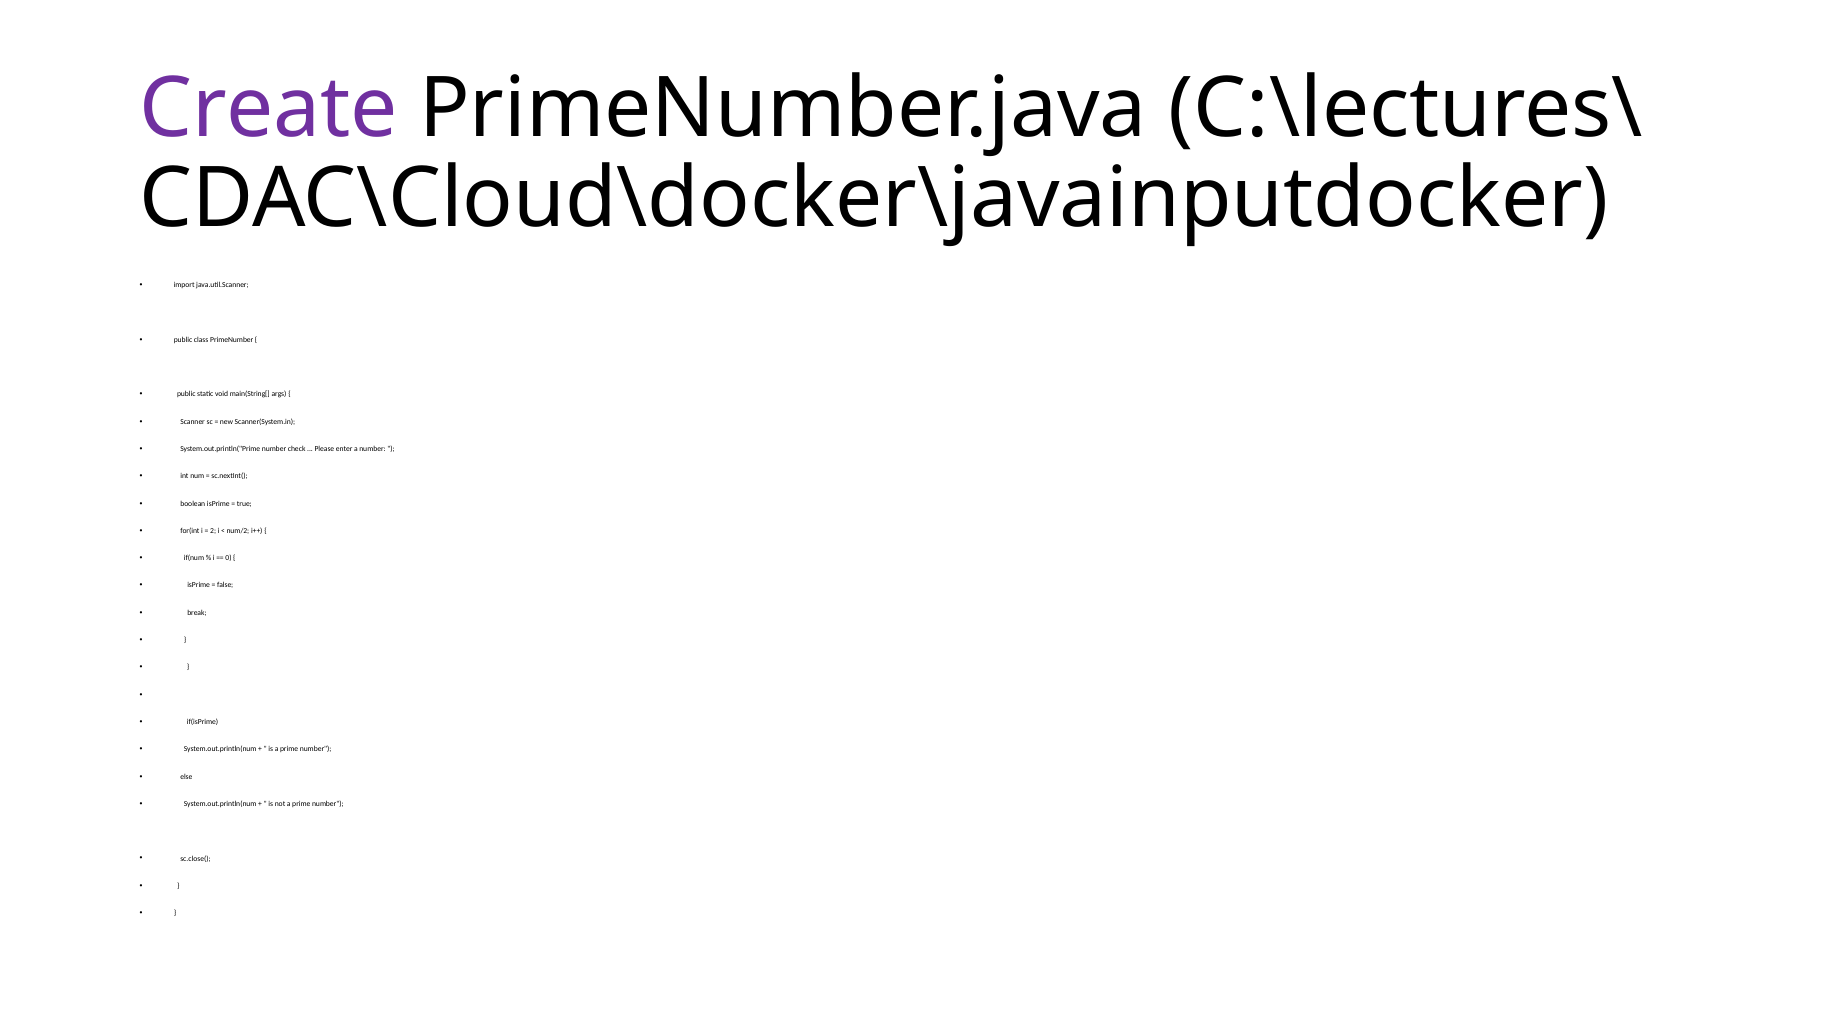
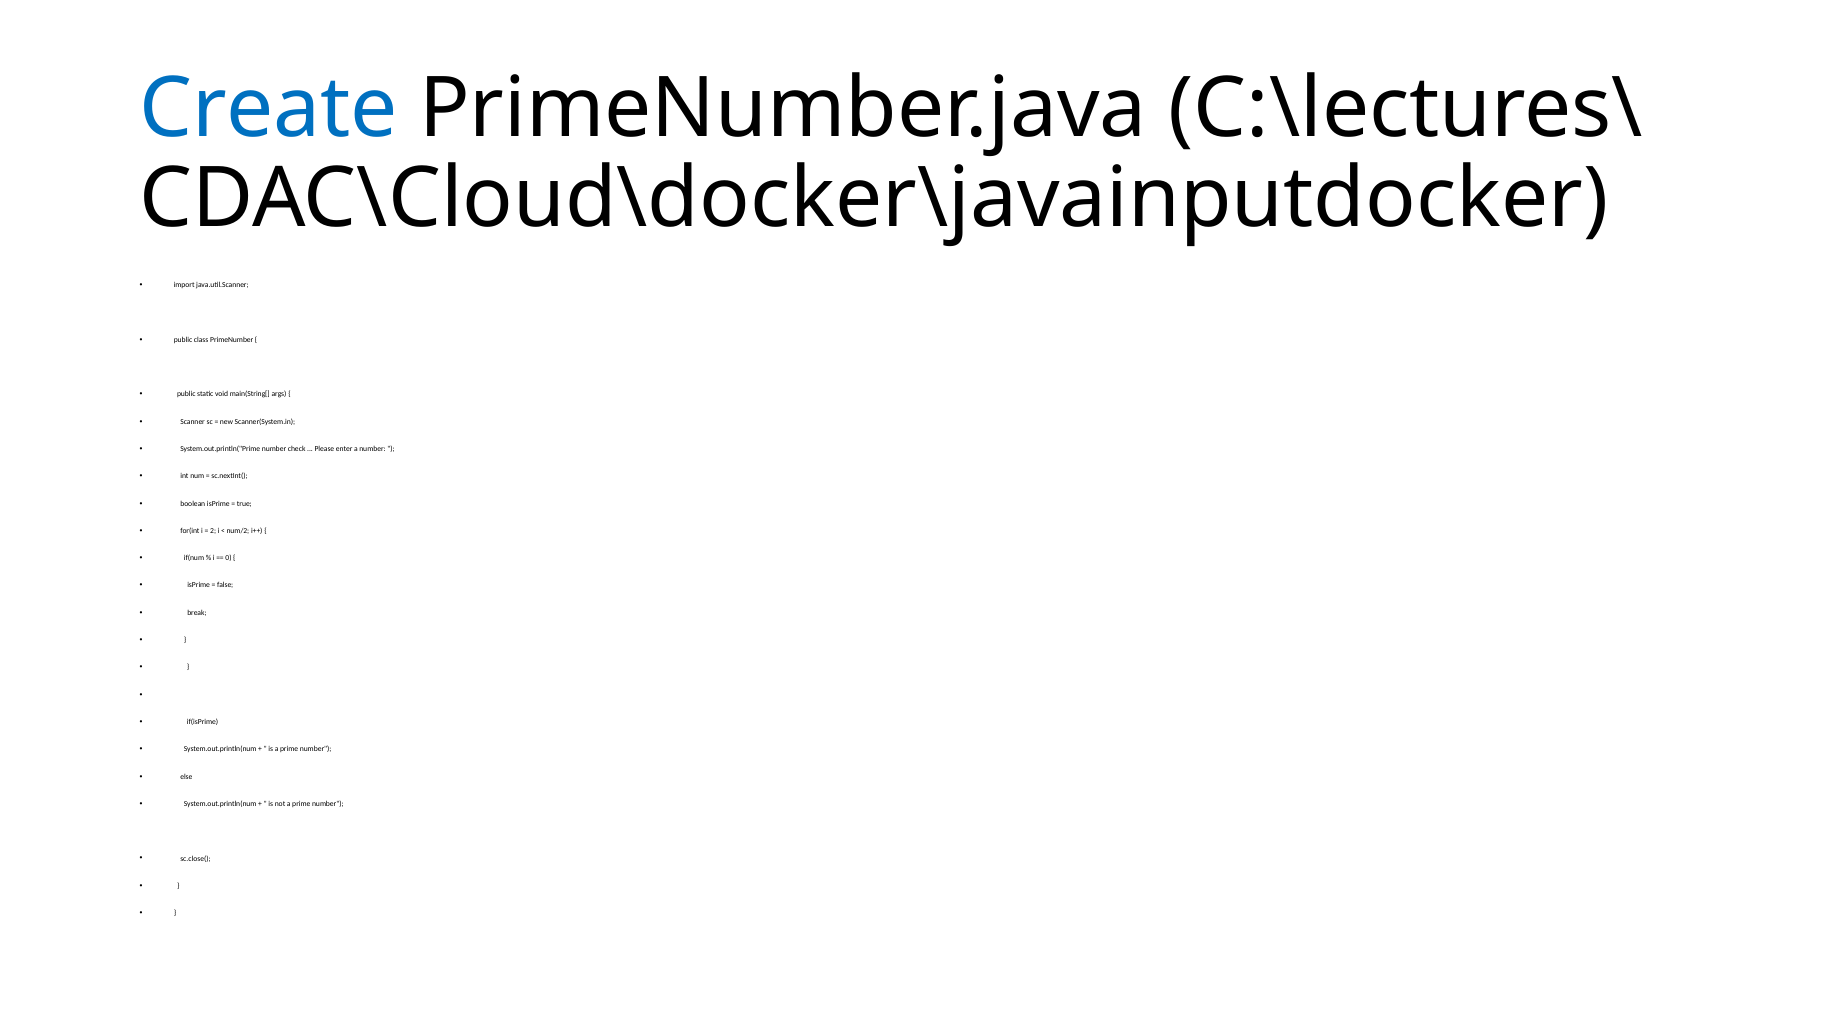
Create colour: purple -> blue
